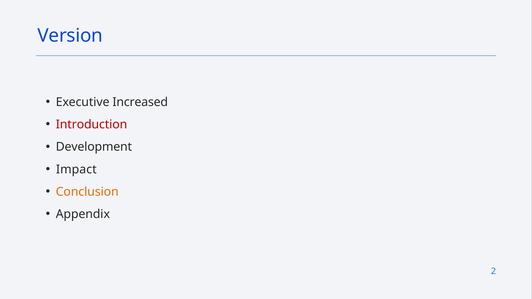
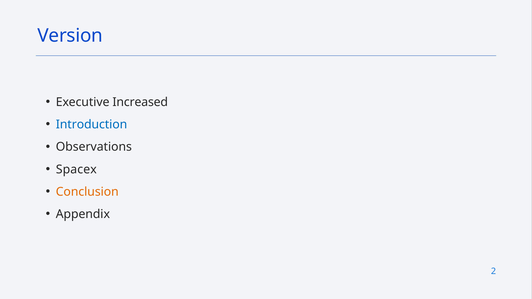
Introduction colour: red -> blue
Development: Development -> Observations
Impact: Impact -> Spacex
